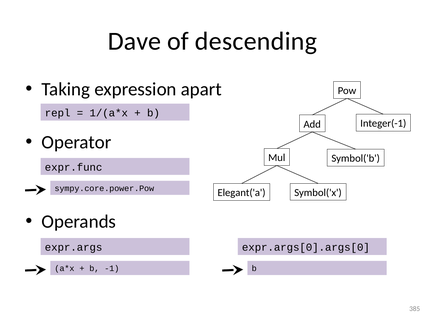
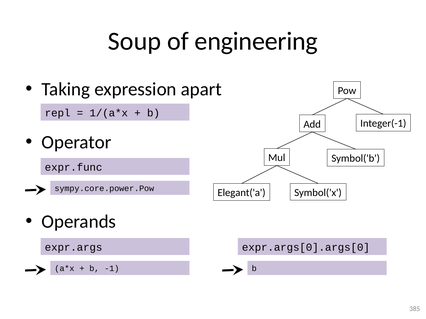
Dave: Dave -> Soup
descending: descending -> engineering
